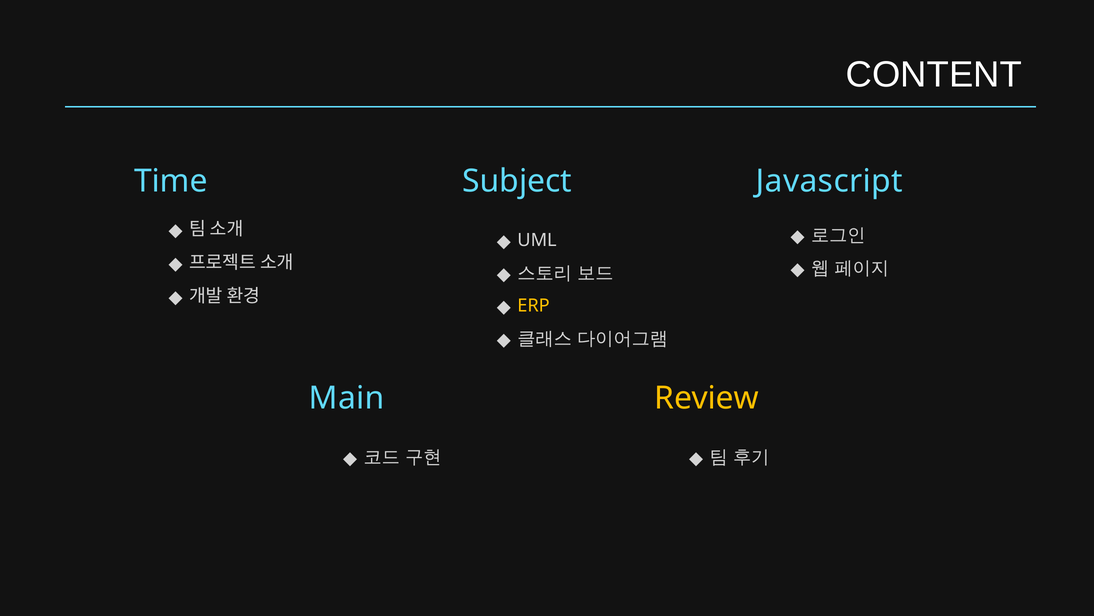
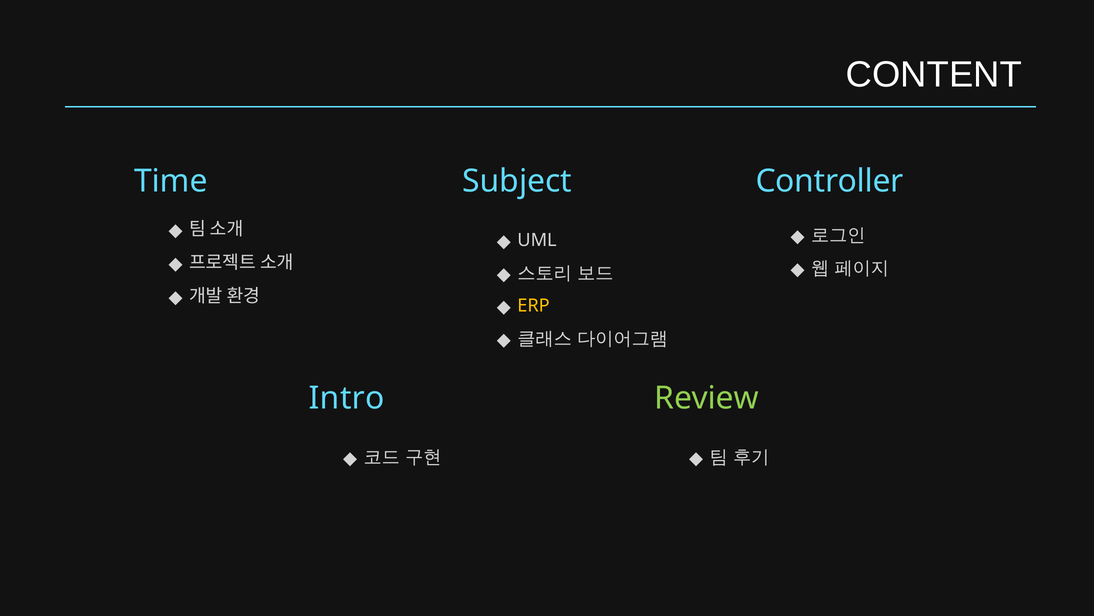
Javascript: Javascript -> Controller
Main: Main -> Intro
Review colour: yellow -> light green
